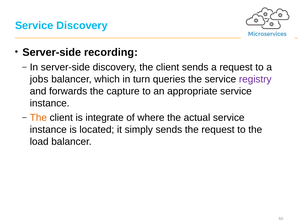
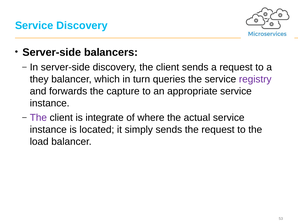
recording: recording -> balancers
jobs: jobs -> they
The at (38, 117) colour: orange -> purple
